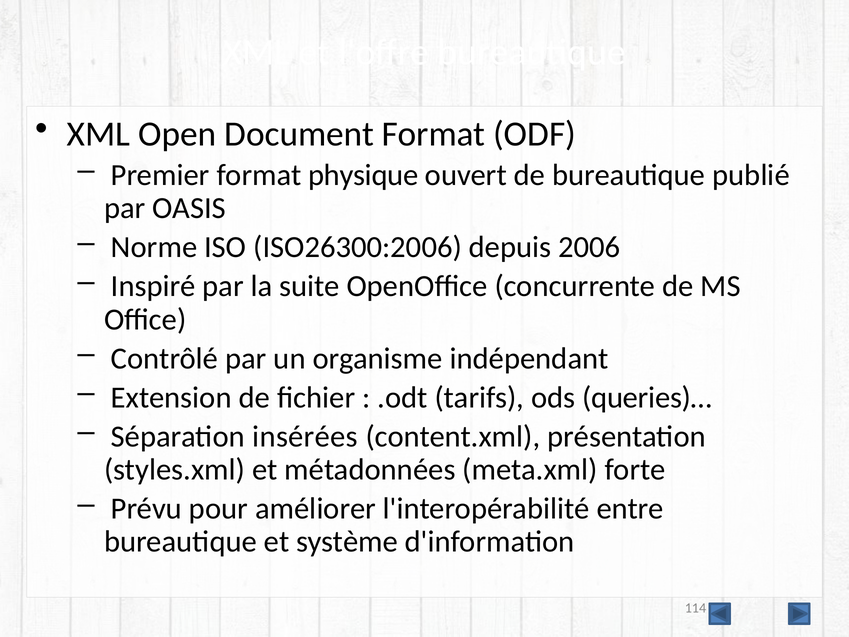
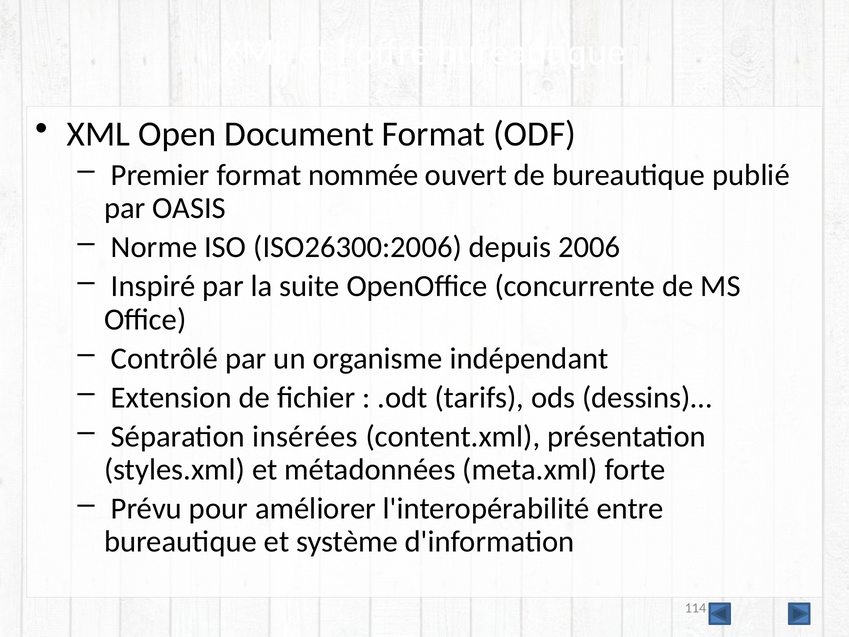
physique: physique -> nommée
queries)…: queries)… -> dessins)…
